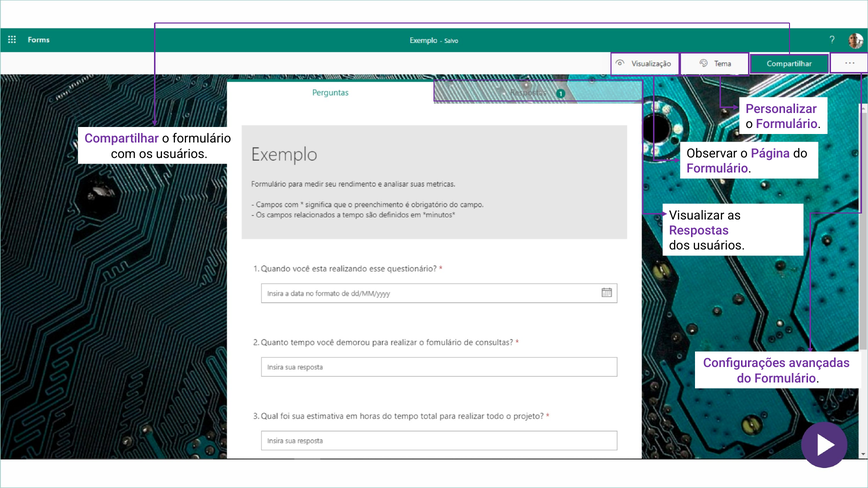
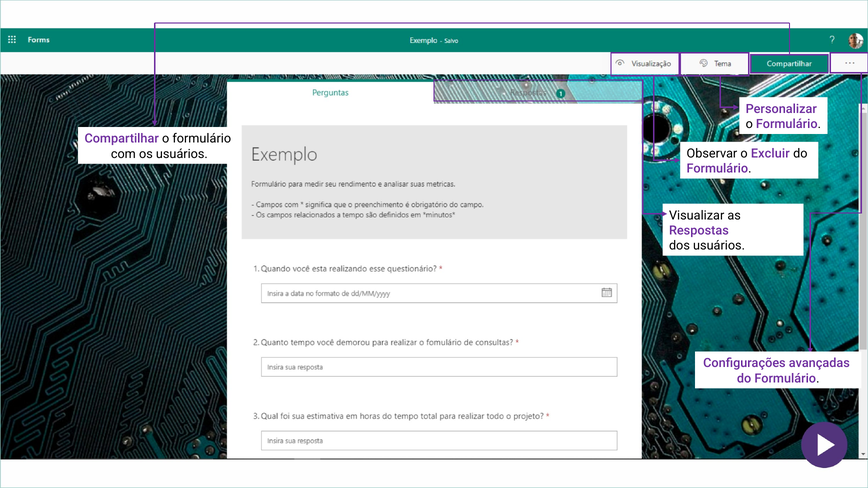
Página: Página -> Excluir
